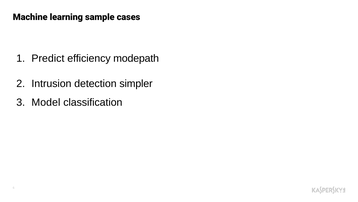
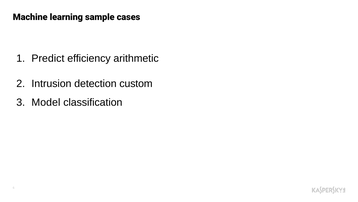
modepath: modepath -> arithmetic
simpler: simpler -> custom
